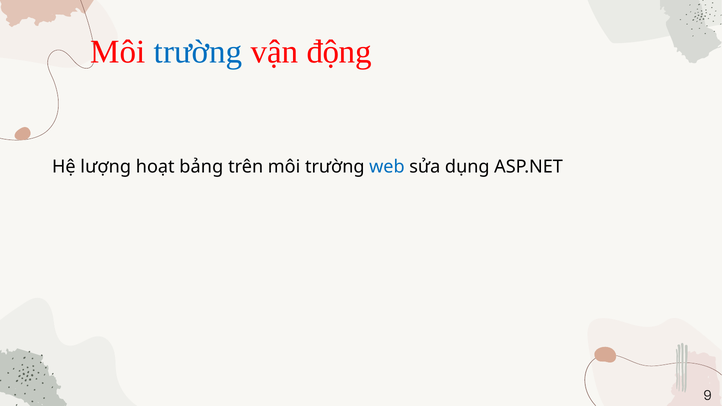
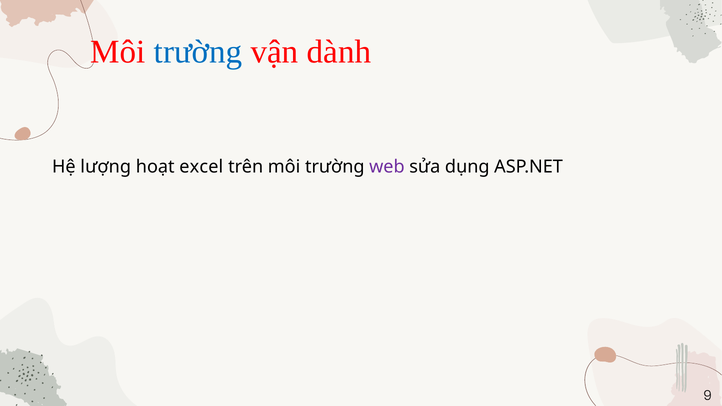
động: động -> dành
bảng: bảng -> excel
web colour: blue -> purple
